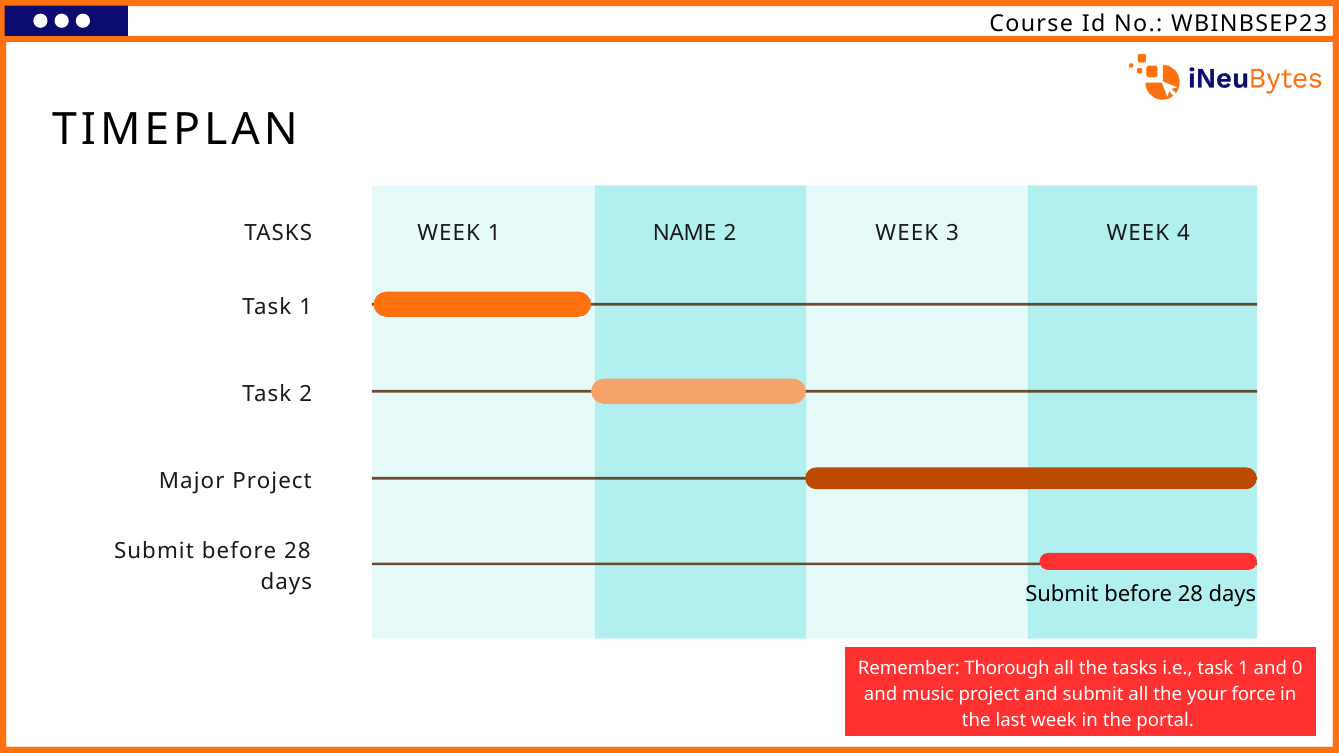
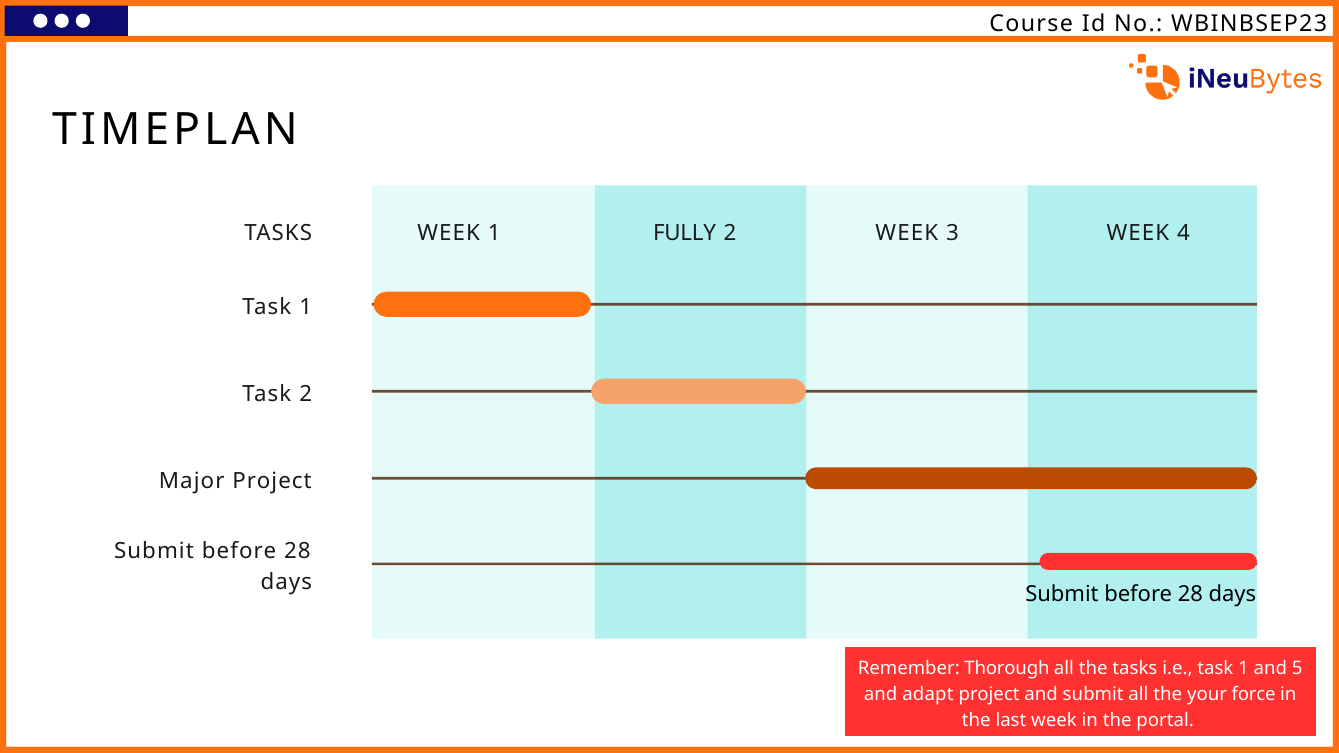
NAME: NAME -> FULLY
0: 0 -> 5
music: music -> adapt
